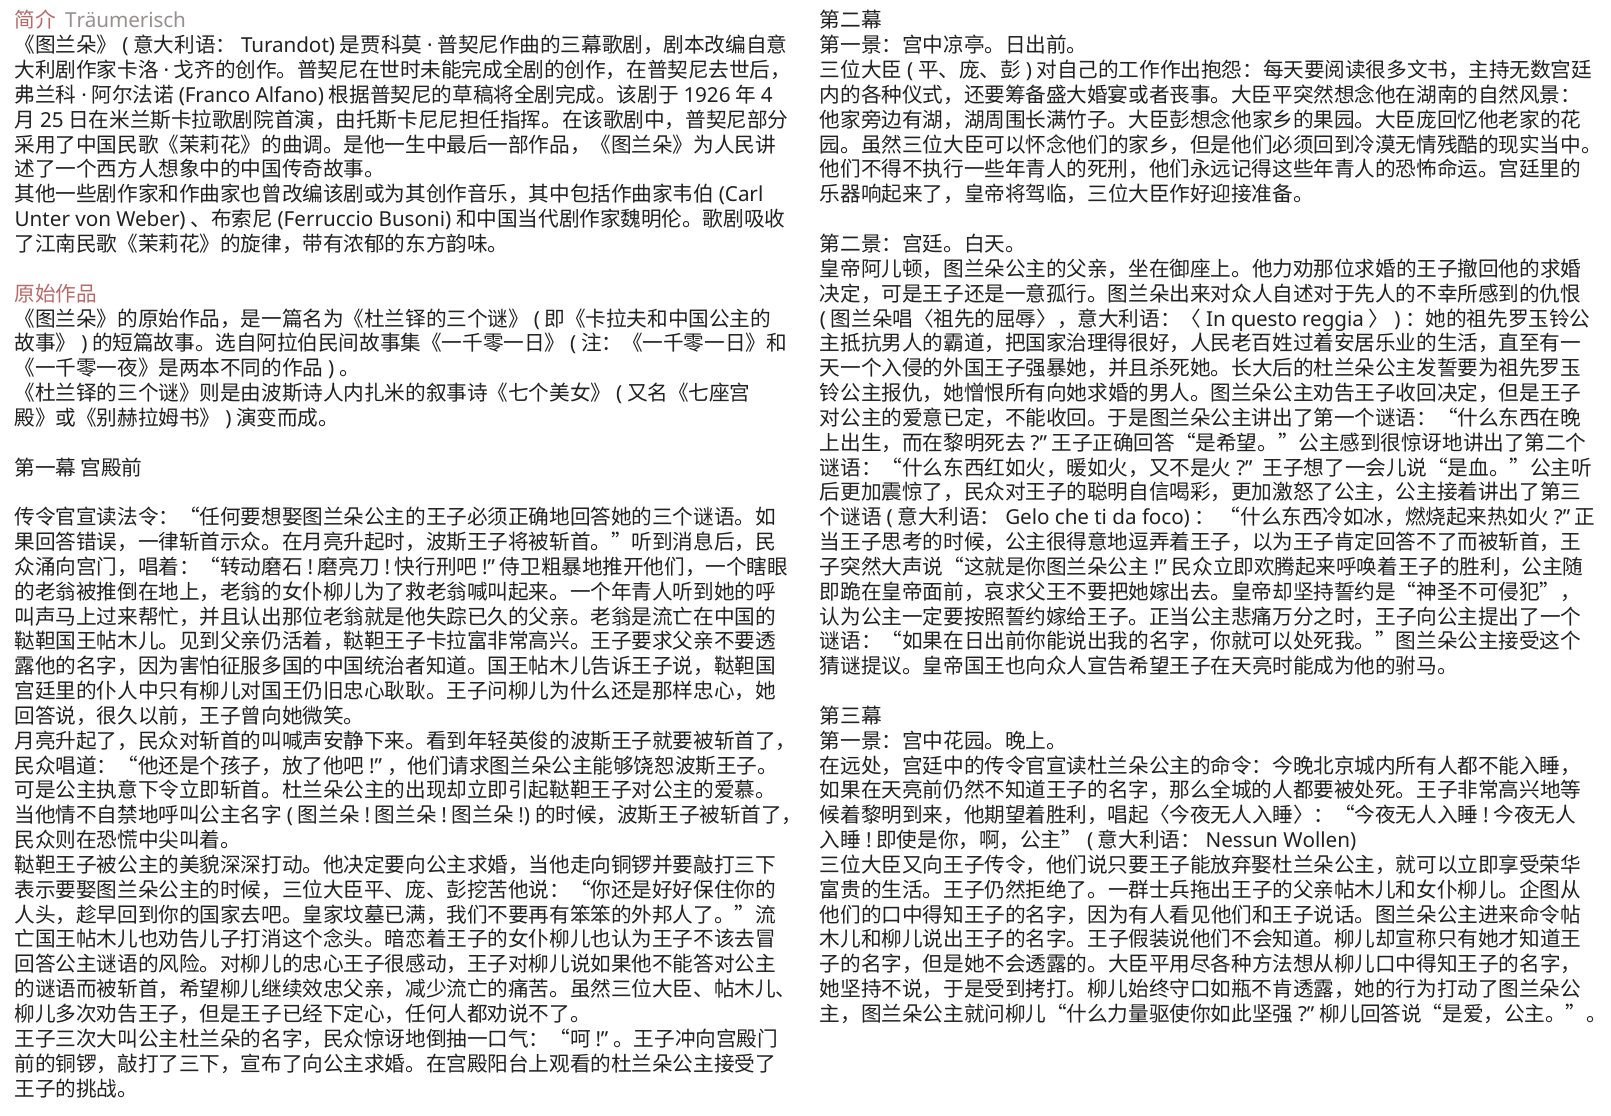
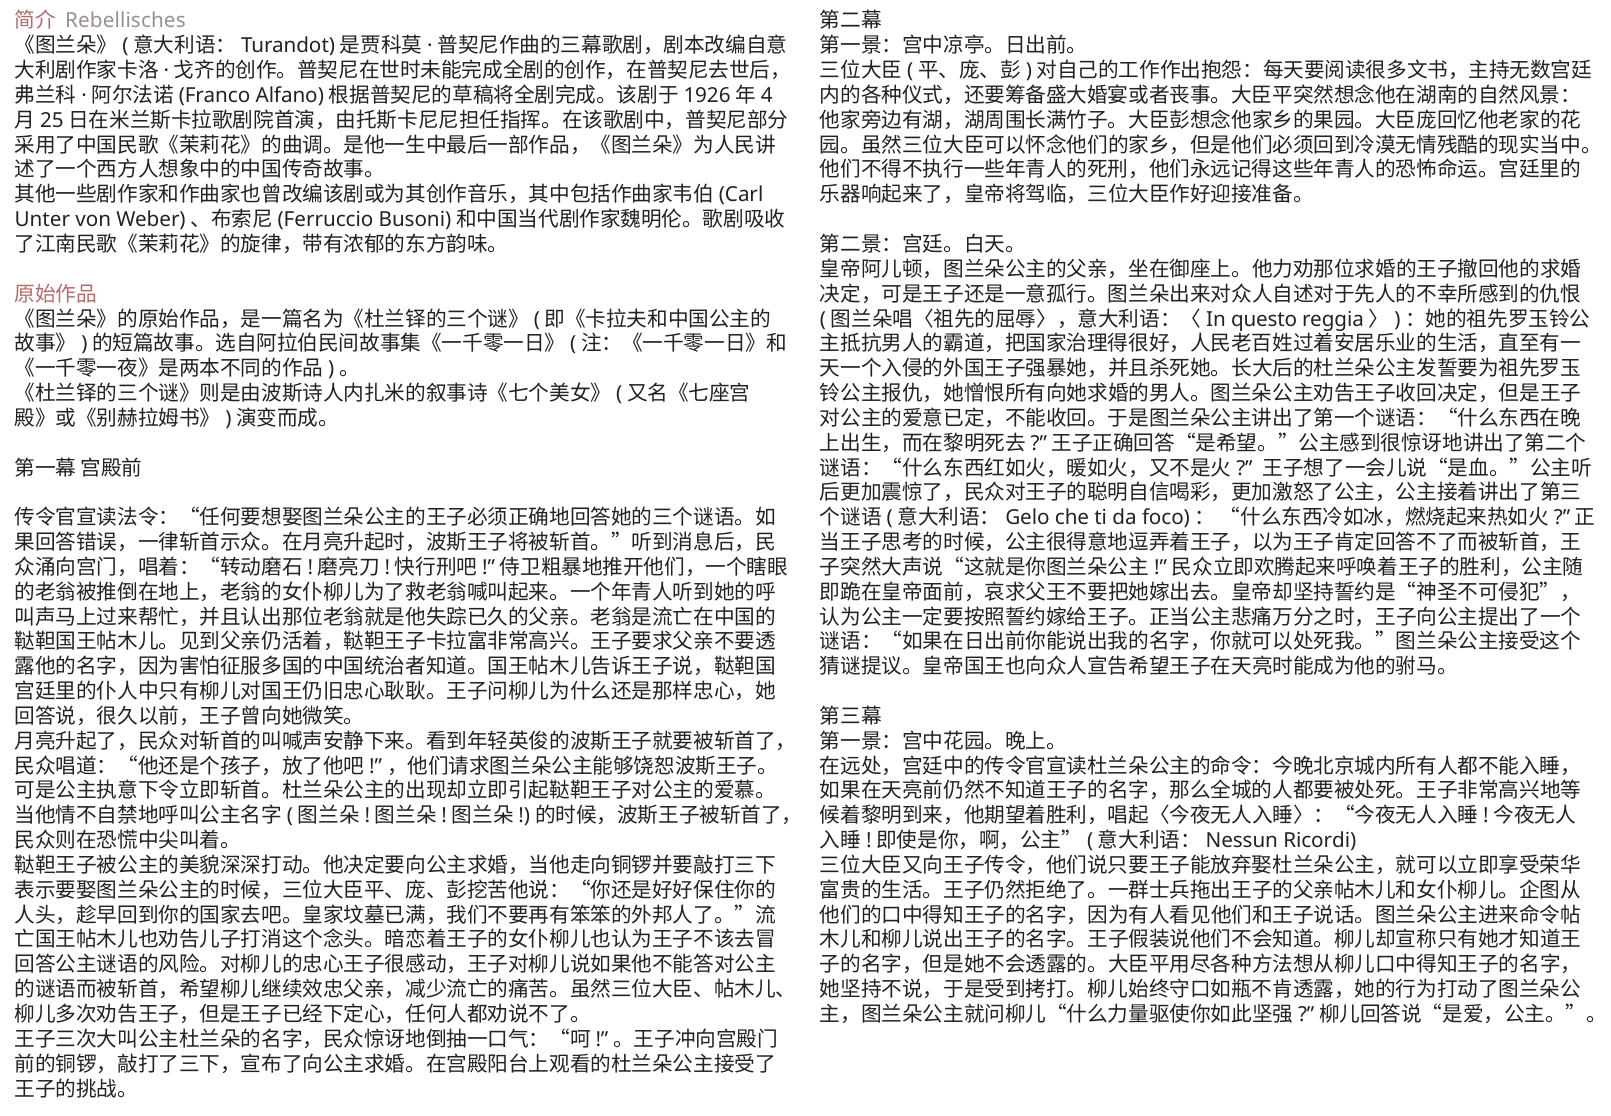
Träumerisch: Träumerisch -> Rebellisches
Wollen: Wollen -> Ricordi
